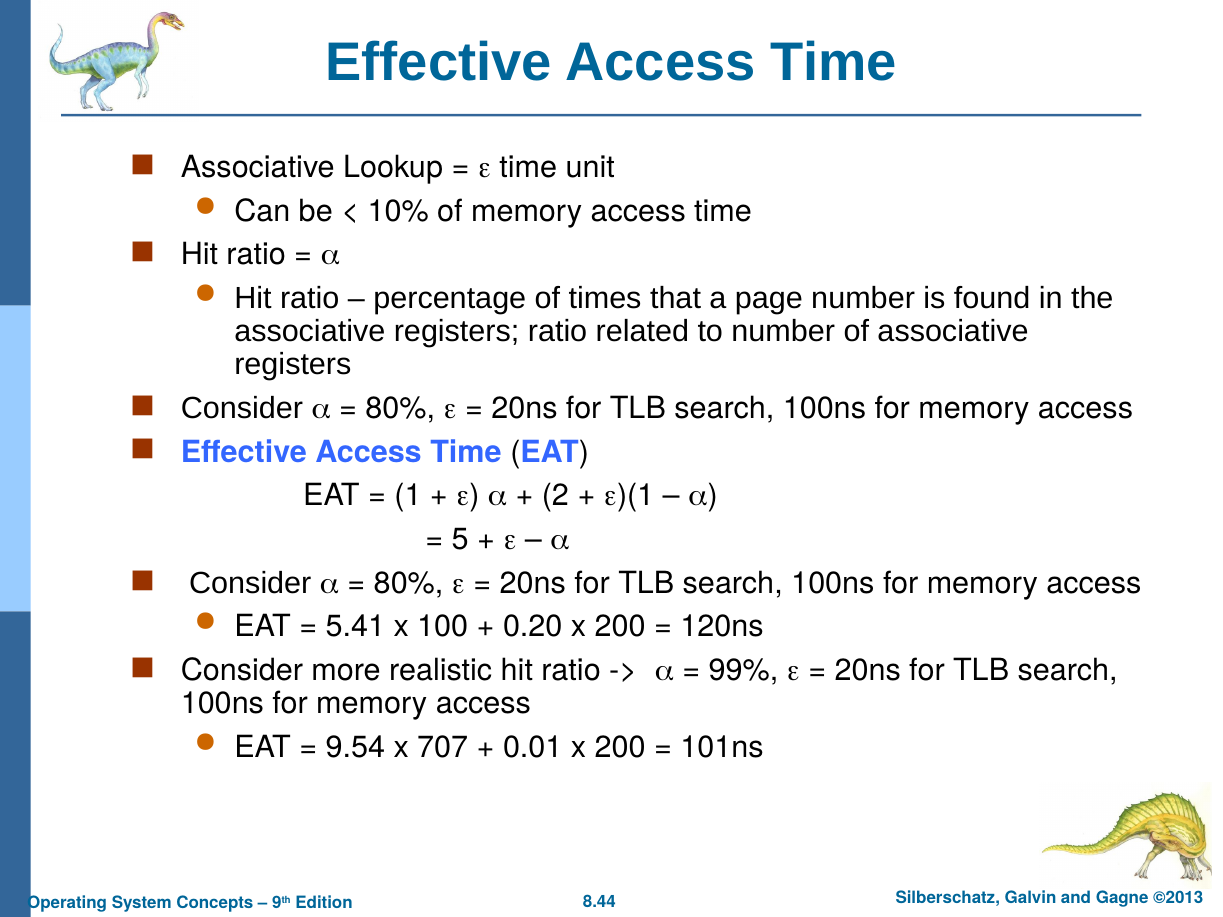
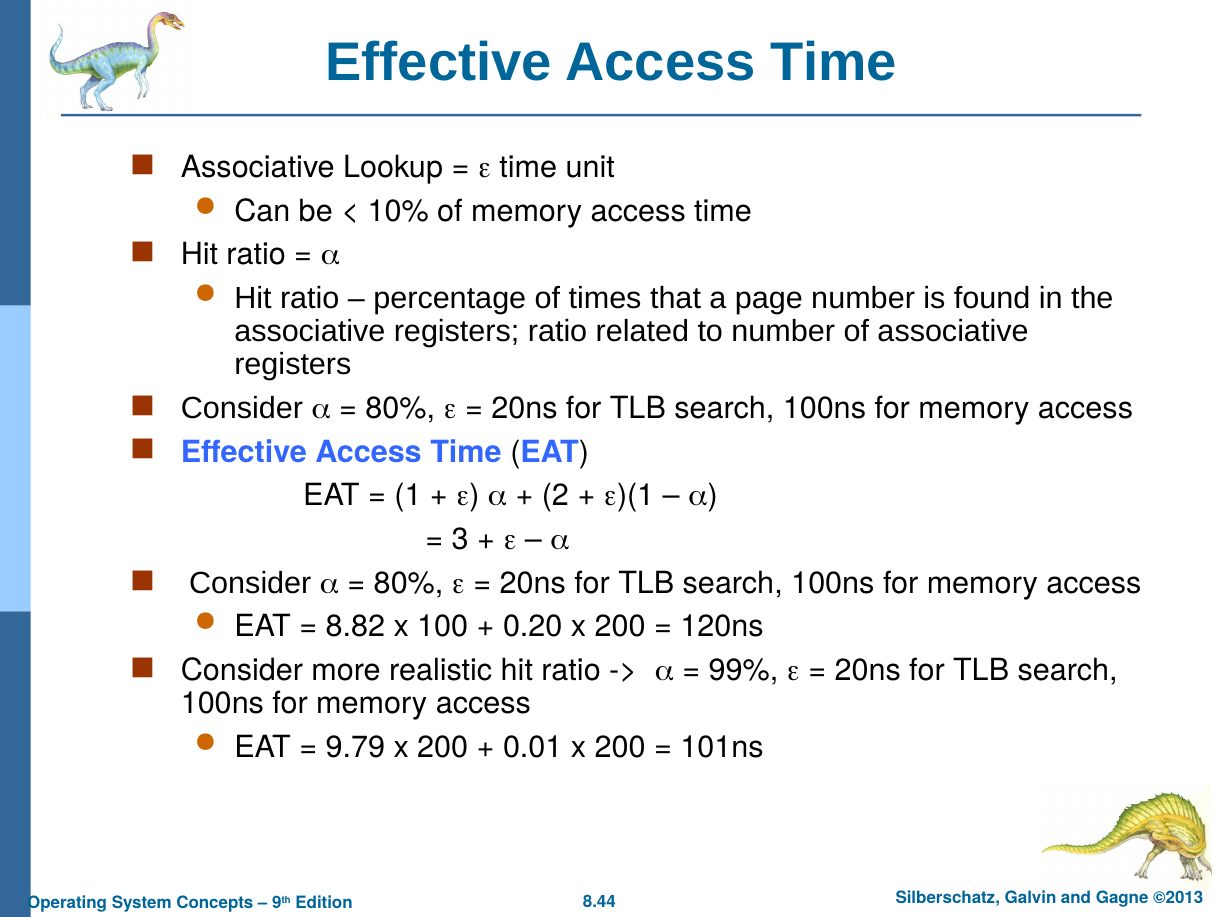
5: 5 -> 3
5.41: 5.41 -> 8.82
9.54: 9.54 -> 9.79
707 at (443, 747): 707 -> 200
